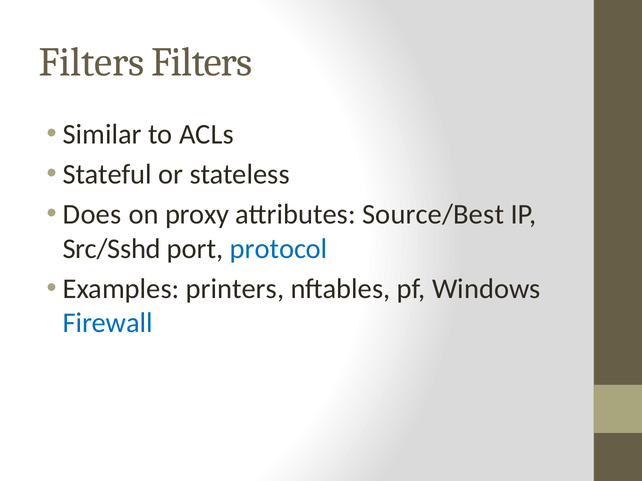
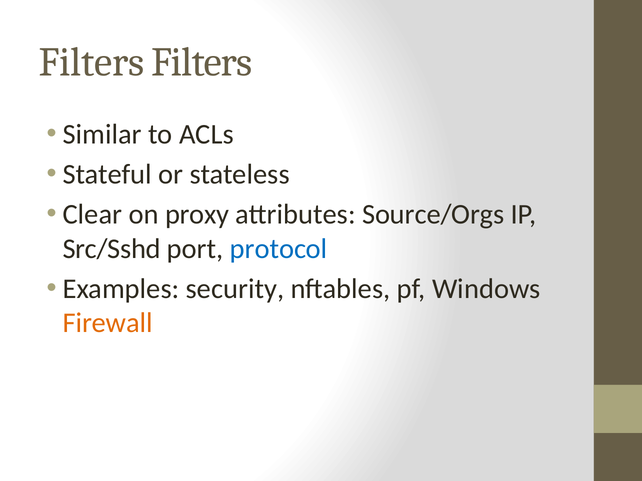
Does: Does -> Clear
Source/Best: Source/Best -> Source/Orgs
printers: printers -> security
Firewall colour: blue -> orange
